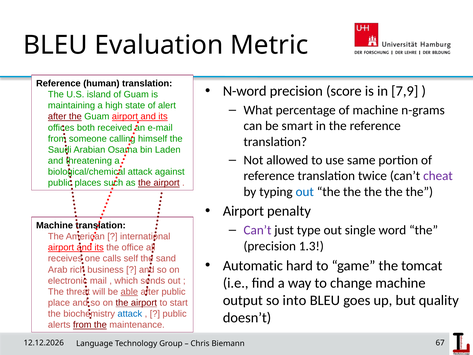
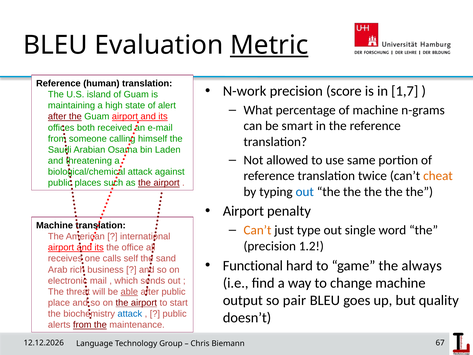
Metric underline: none -> present
N-word: N-word -> N-work
7,9: 7,9 -> 1,7
cheat colour: purple -> orange
Can’t at (257, 230) colour: purple -> orange
1.3: 1.3 -> 1.2
Automatic: Automatic -> Functional
tomcat: tomcat -> always
into: into -> pair
